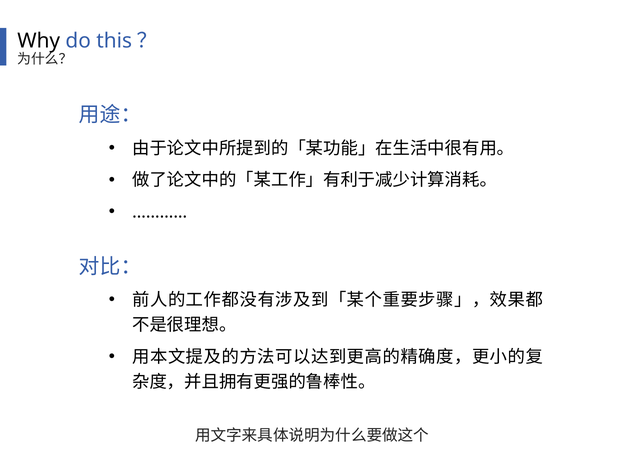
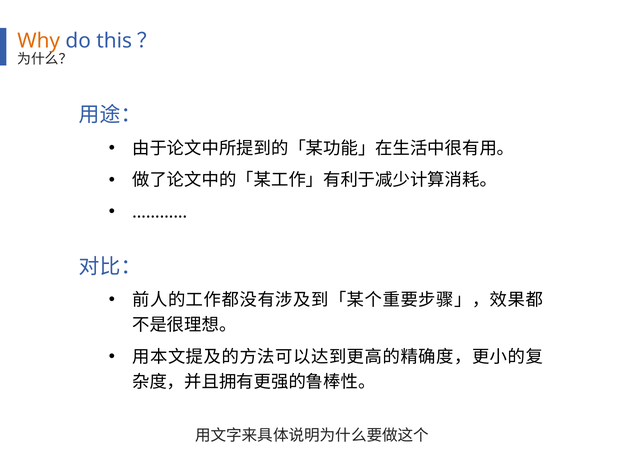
Why colour: black -> orange
